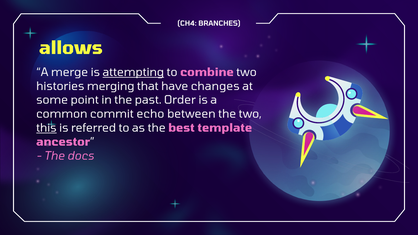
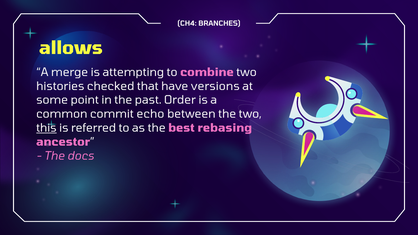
attempting underline: present -> none
merging: merging -> checked
changes: changes -> versions
template: template -> rebasing
